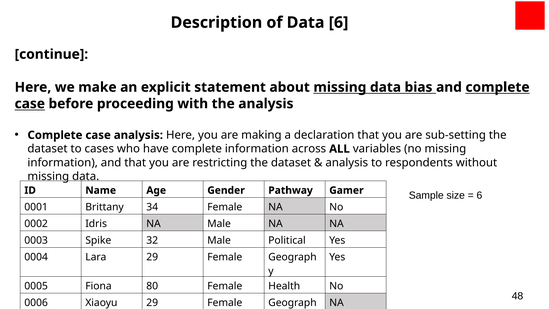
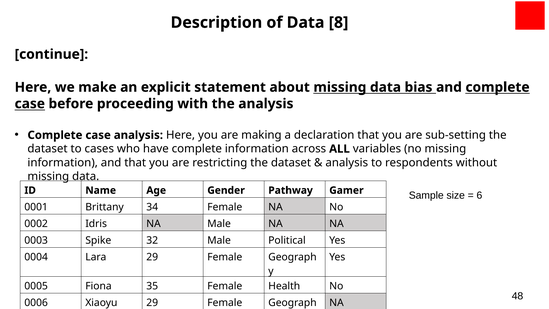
Data 6: 6 -> 8
80: 80 -> 35
